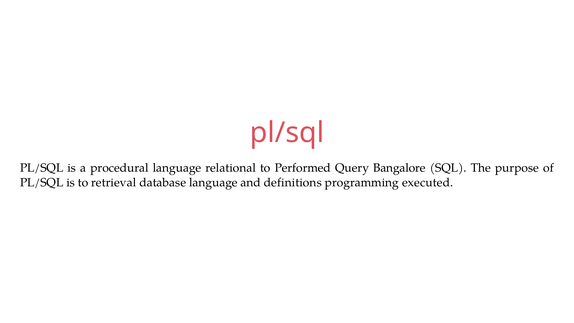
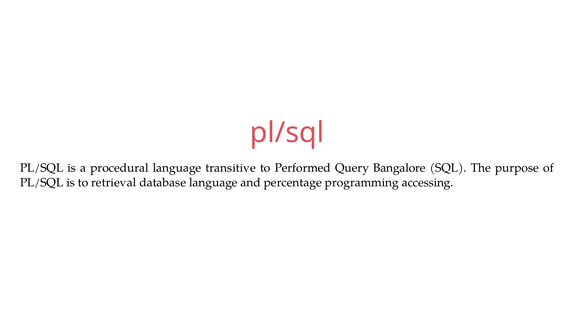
relational: relational -> transitive
definitions: definitions -> percentage
executed: executed -> accessing
